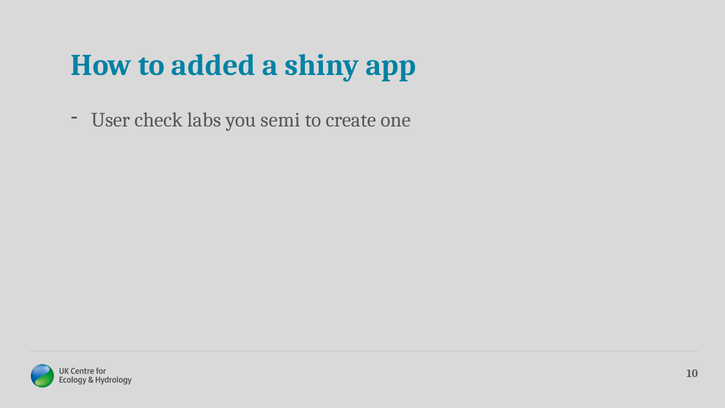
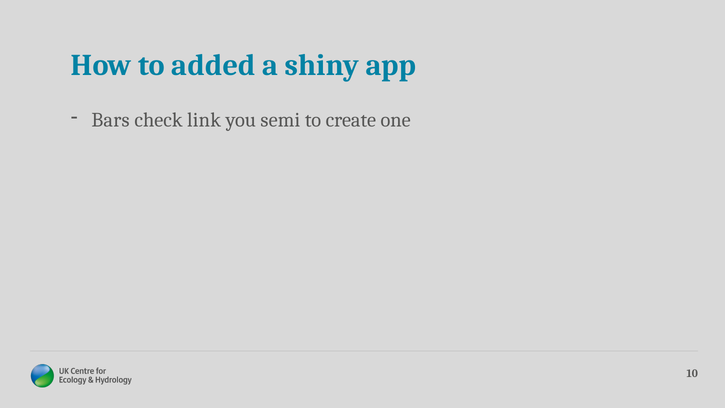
User: User -> Bars
labs: labs -> link
